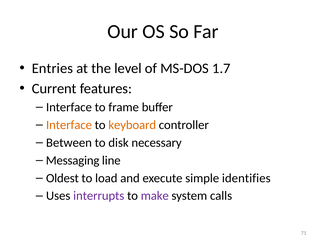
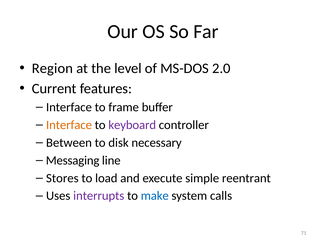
Entries: Entries -> Region
1.7: 1.7 -> 2.0
keyboard colour: orange -> purple
Oldest: Oldest -> Stores
identifies: identifies -> reentrant
make colour: purple -> blue
